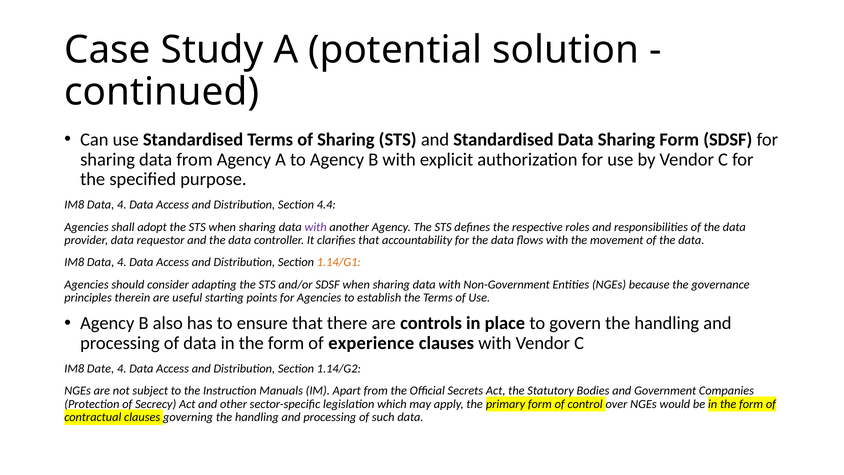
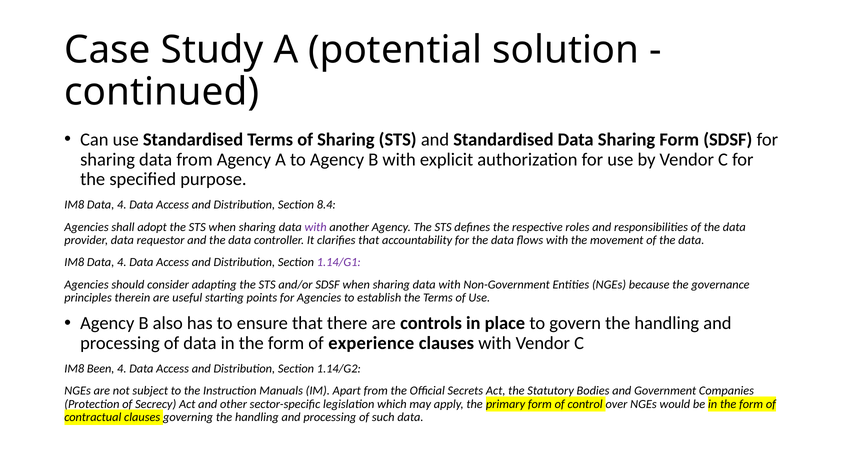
4.4: 4.4 -> 8.4
1.14/G1 colour: orange -> purple
Date: Date -> Been
